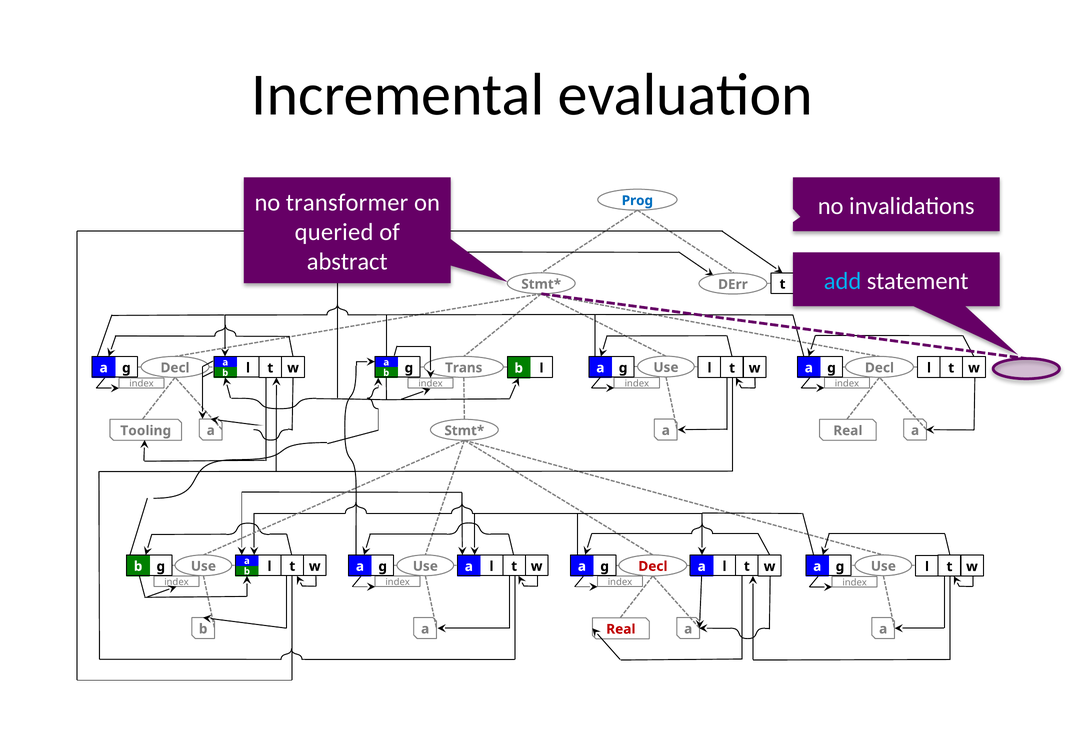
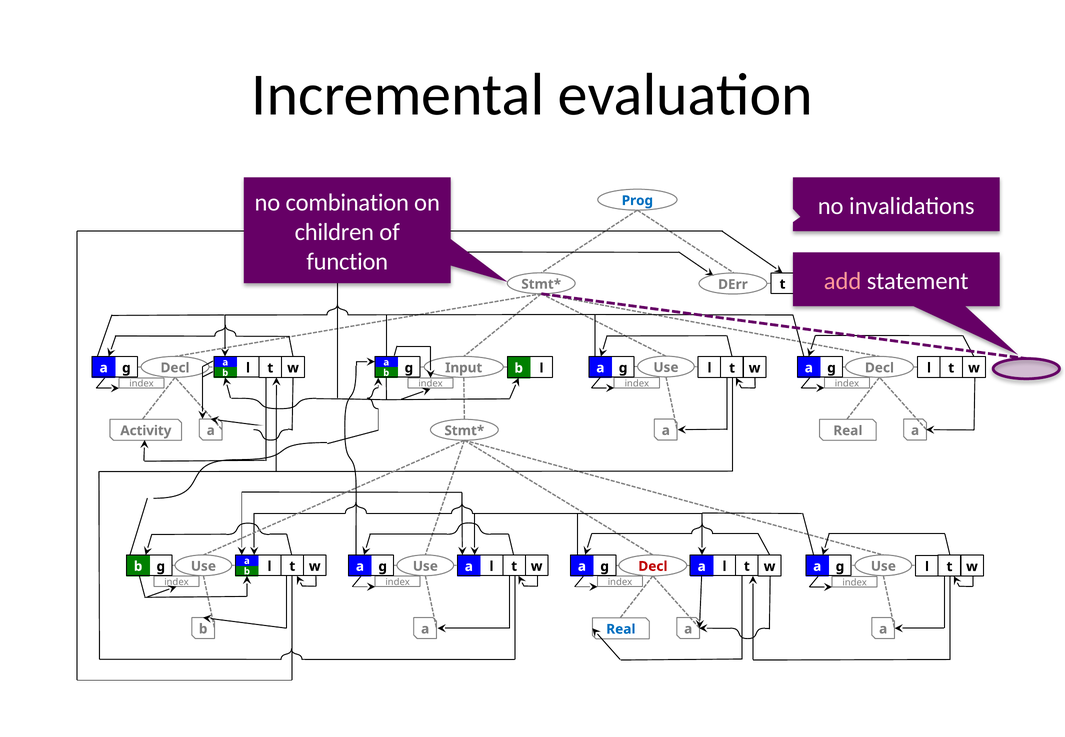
transformer: transformer -> combination
queried: queried -> children
abstract: abstract -> function
add colour: light blue -> pink
Trans: Trans -> Input
Tooling: Tooling -> Activity
Real at (621, 629) colour: red -> blue
